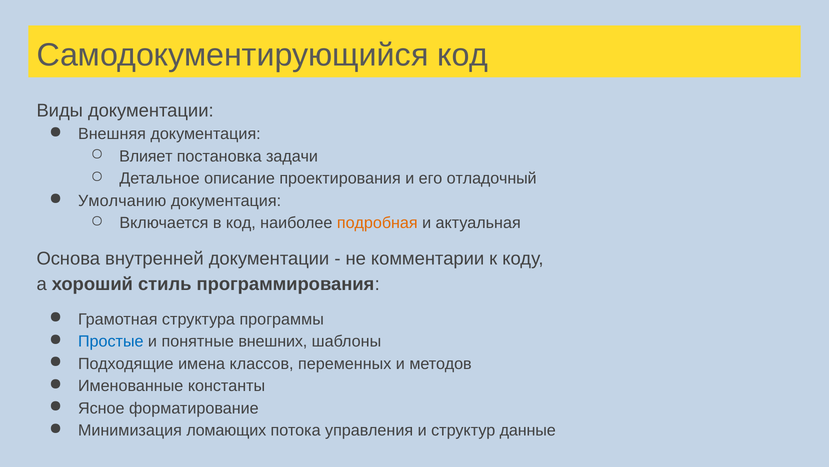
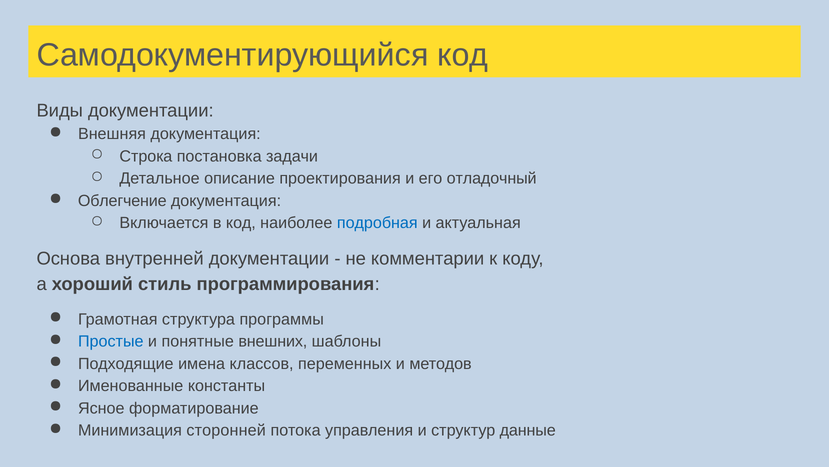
Влияет: Влияет -> Строка
Умолчанию: Умолчанию -> Облегчение
подробная colour: orange -> blue
ломающих: ломающих -> сторонней
